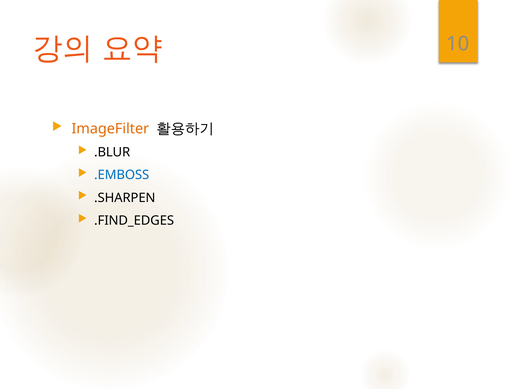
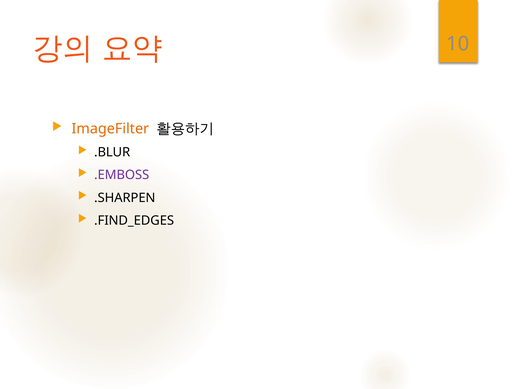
.EMBOSS colour: blue -> purple
